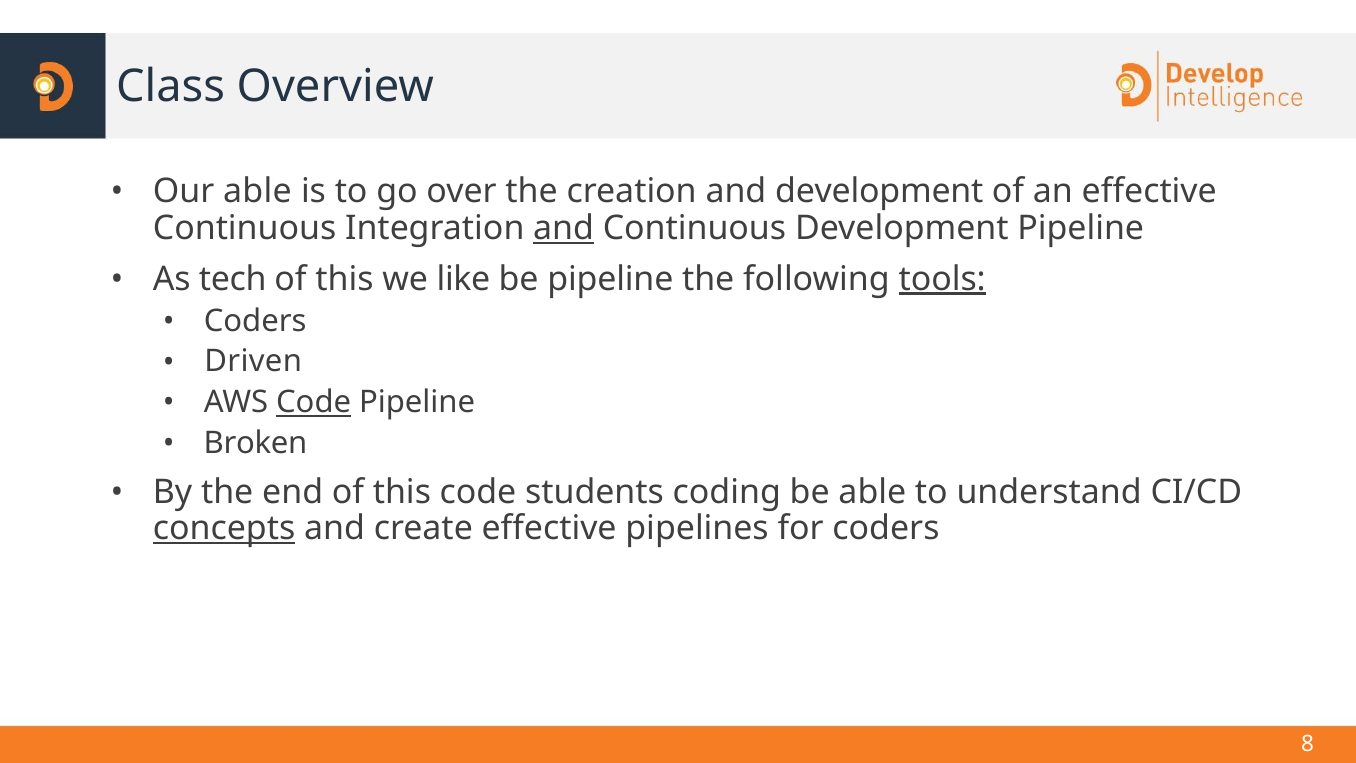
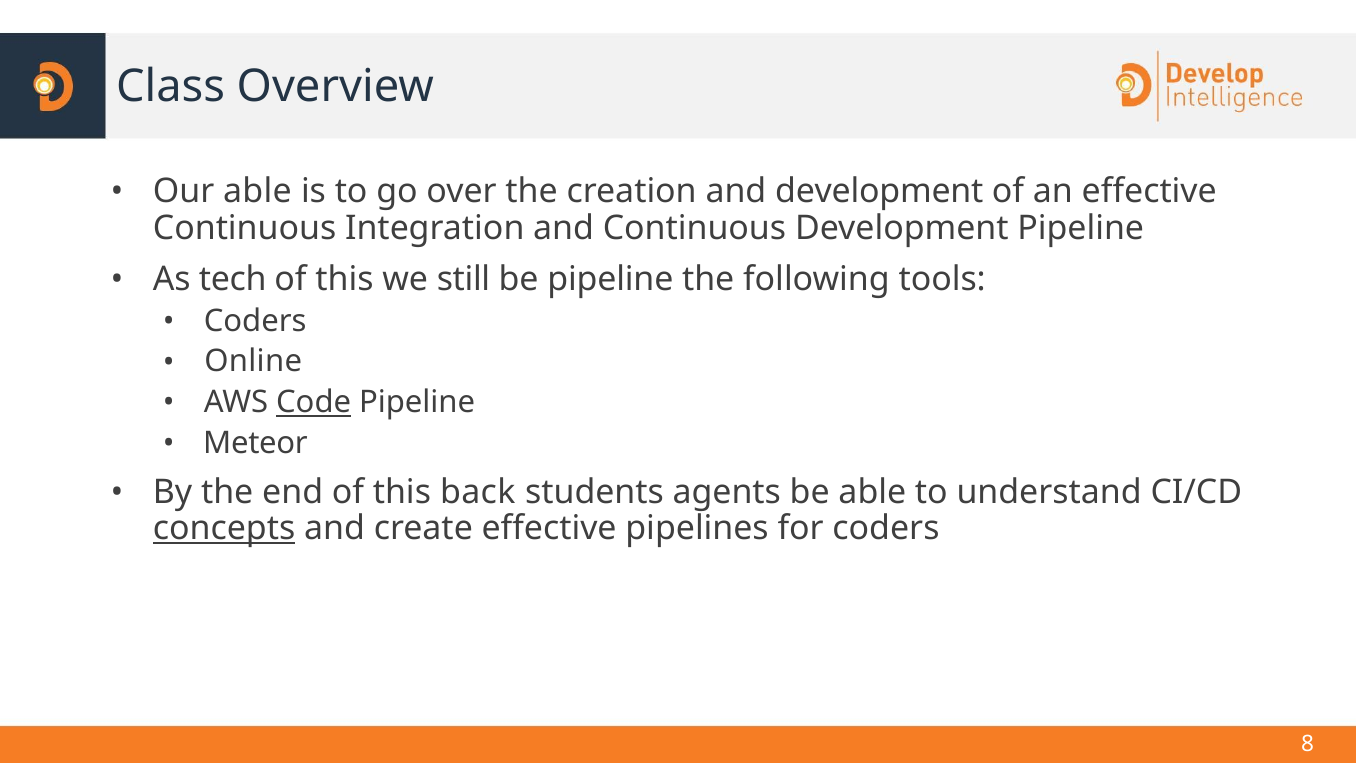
and at (564, 228) underline: present -> none
like: like -> still
tools underline: present -> none
Driven: Driven -> Online
Broken: Broken -> Meteor
this code: code -> back
coding: coding -> agents
